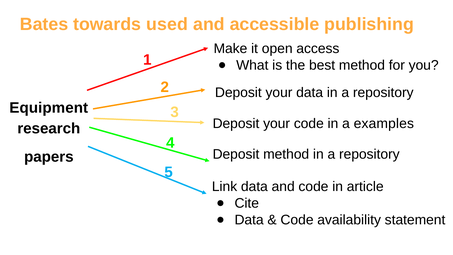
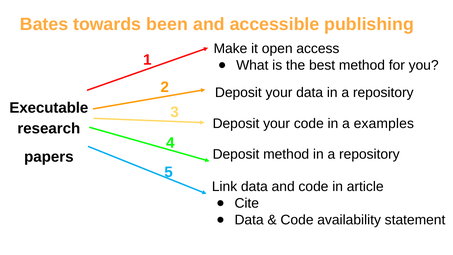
used: used -> been
Equipment: Equipment -> Executable
